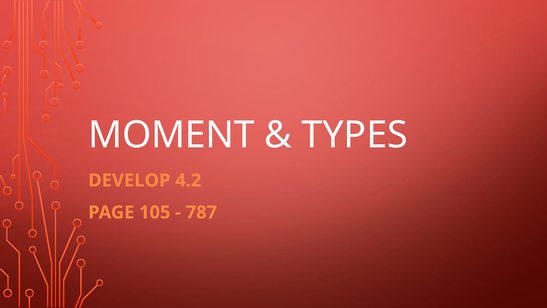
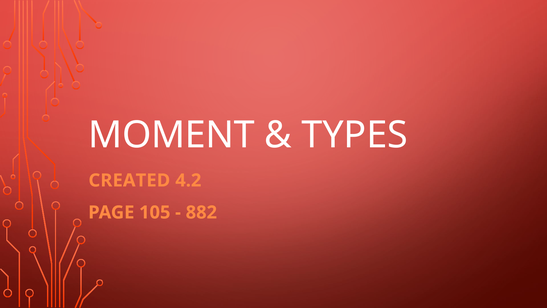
DEVELOP: DEVELOP -> CREATED
787: 787 -> 882
